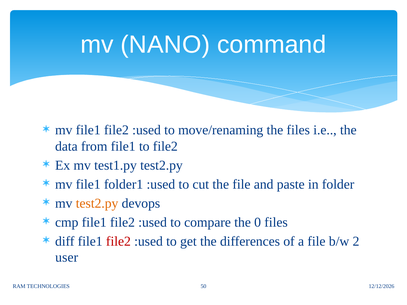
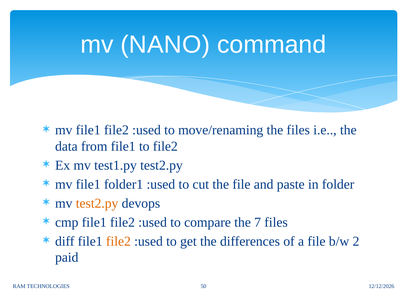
0: 0 -> 7
file2 at (118, 241) colour: red -> orange
user: user -> paid
